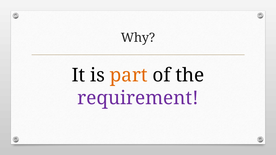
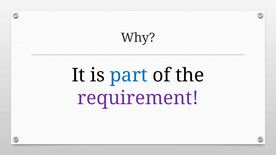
part colour: orange -> blue
